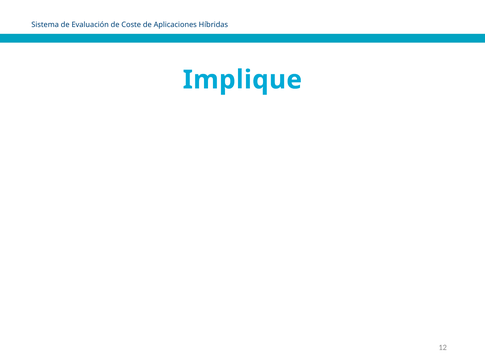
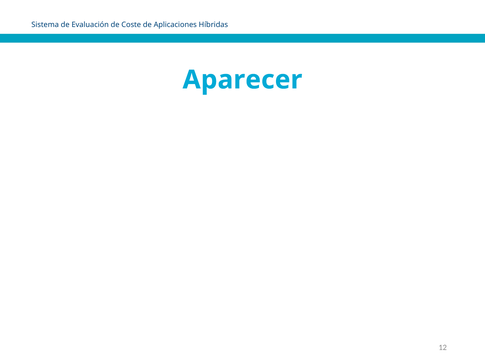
Implique: Implique -> Aparecer
